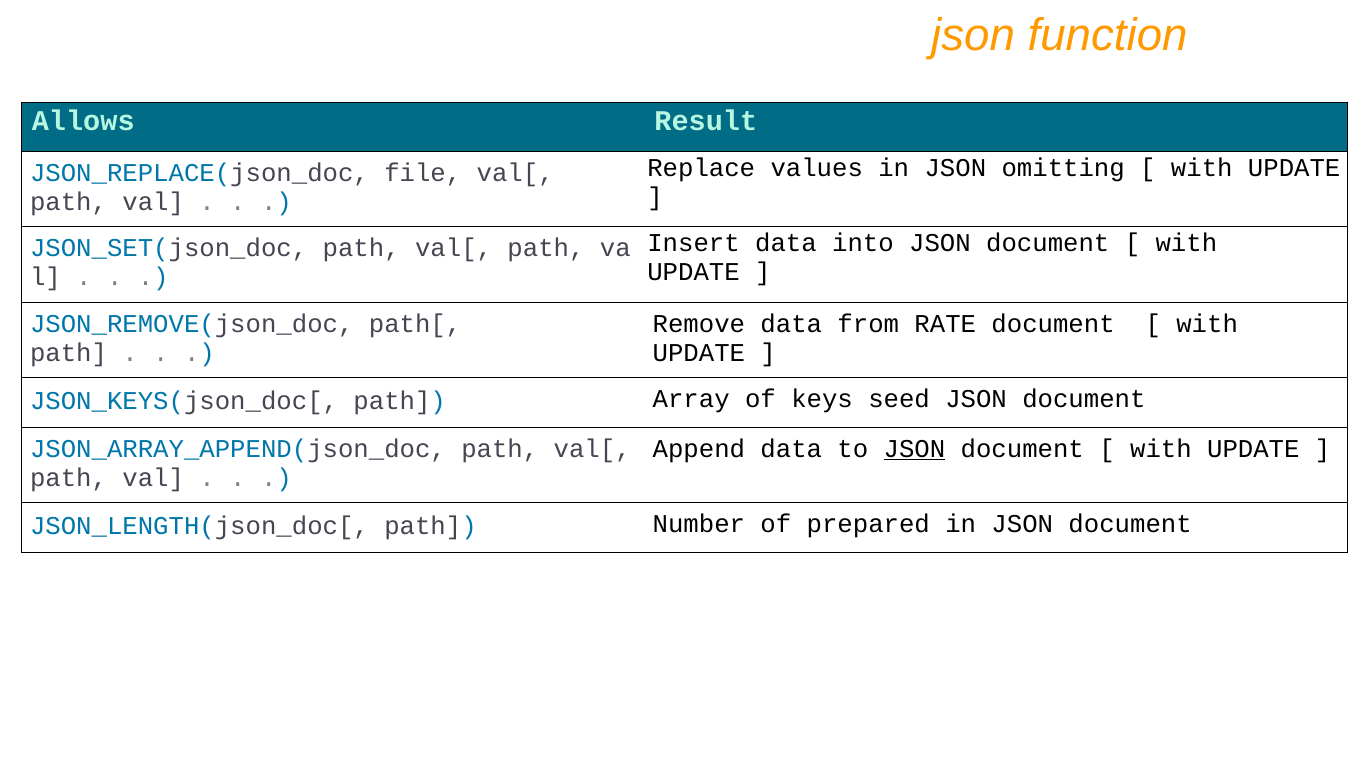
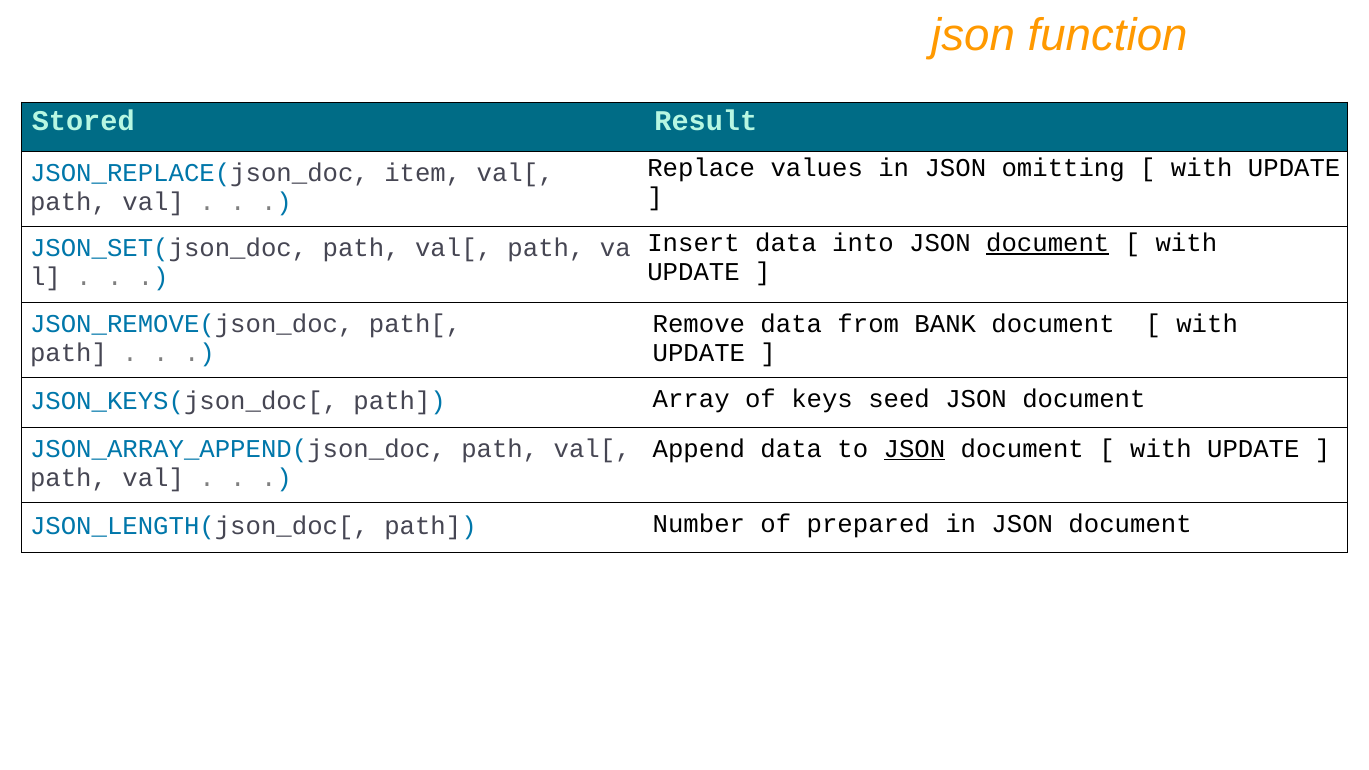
Allows: Allows -> Stored
file: file -> item
document at (1048, 243) underline: none -> present
RATE: RATE -> BANK
